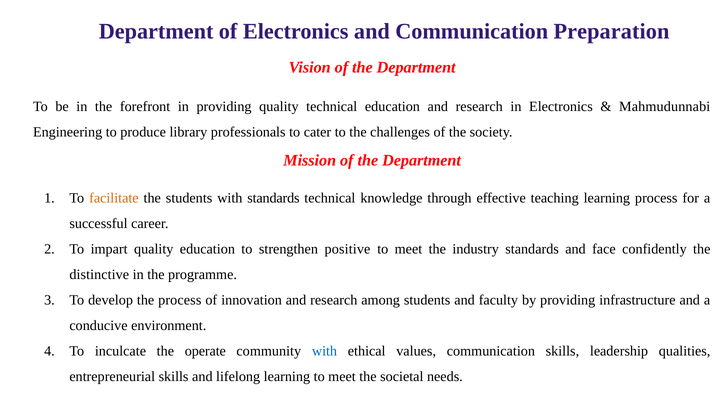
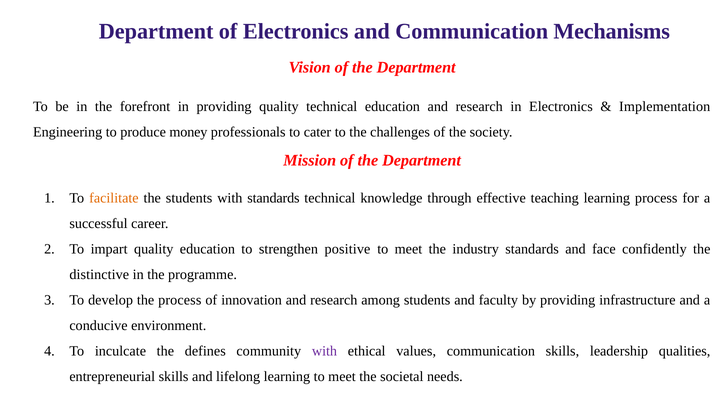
Preparation: Preparation -> Mechanisms
Mahmudunnabi: Mahmudunnabi -> Implementation
library: library -> money
operate: operate -> defines
with at (324, 351) colour: blue -> purple
